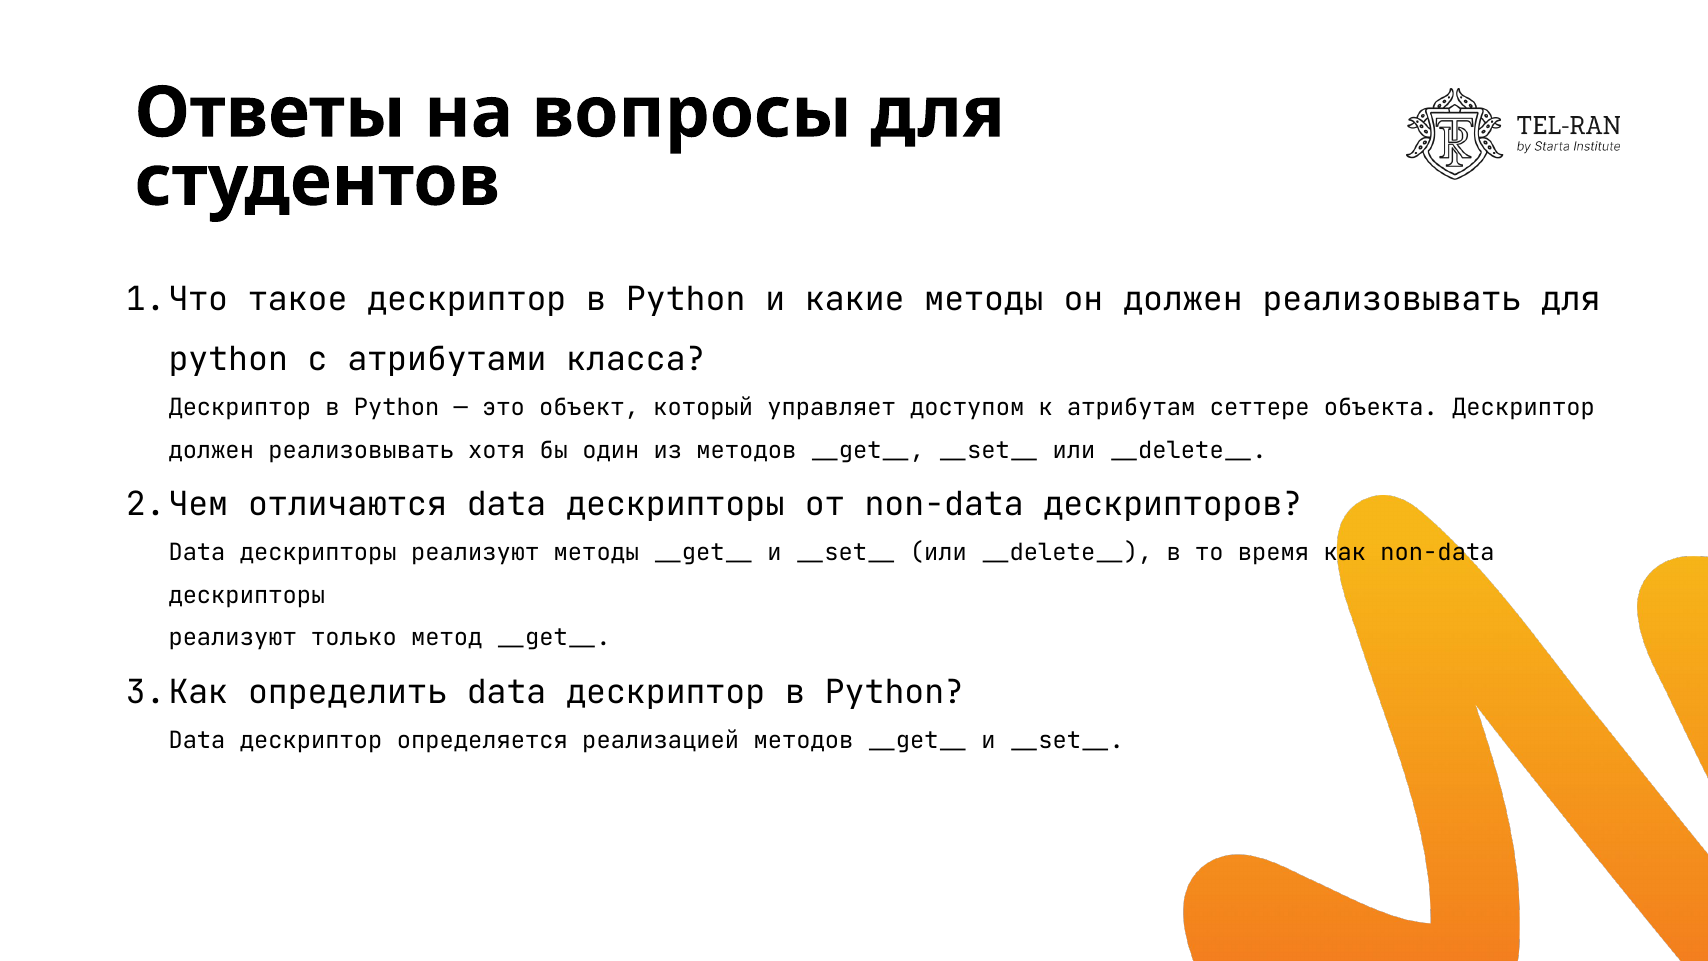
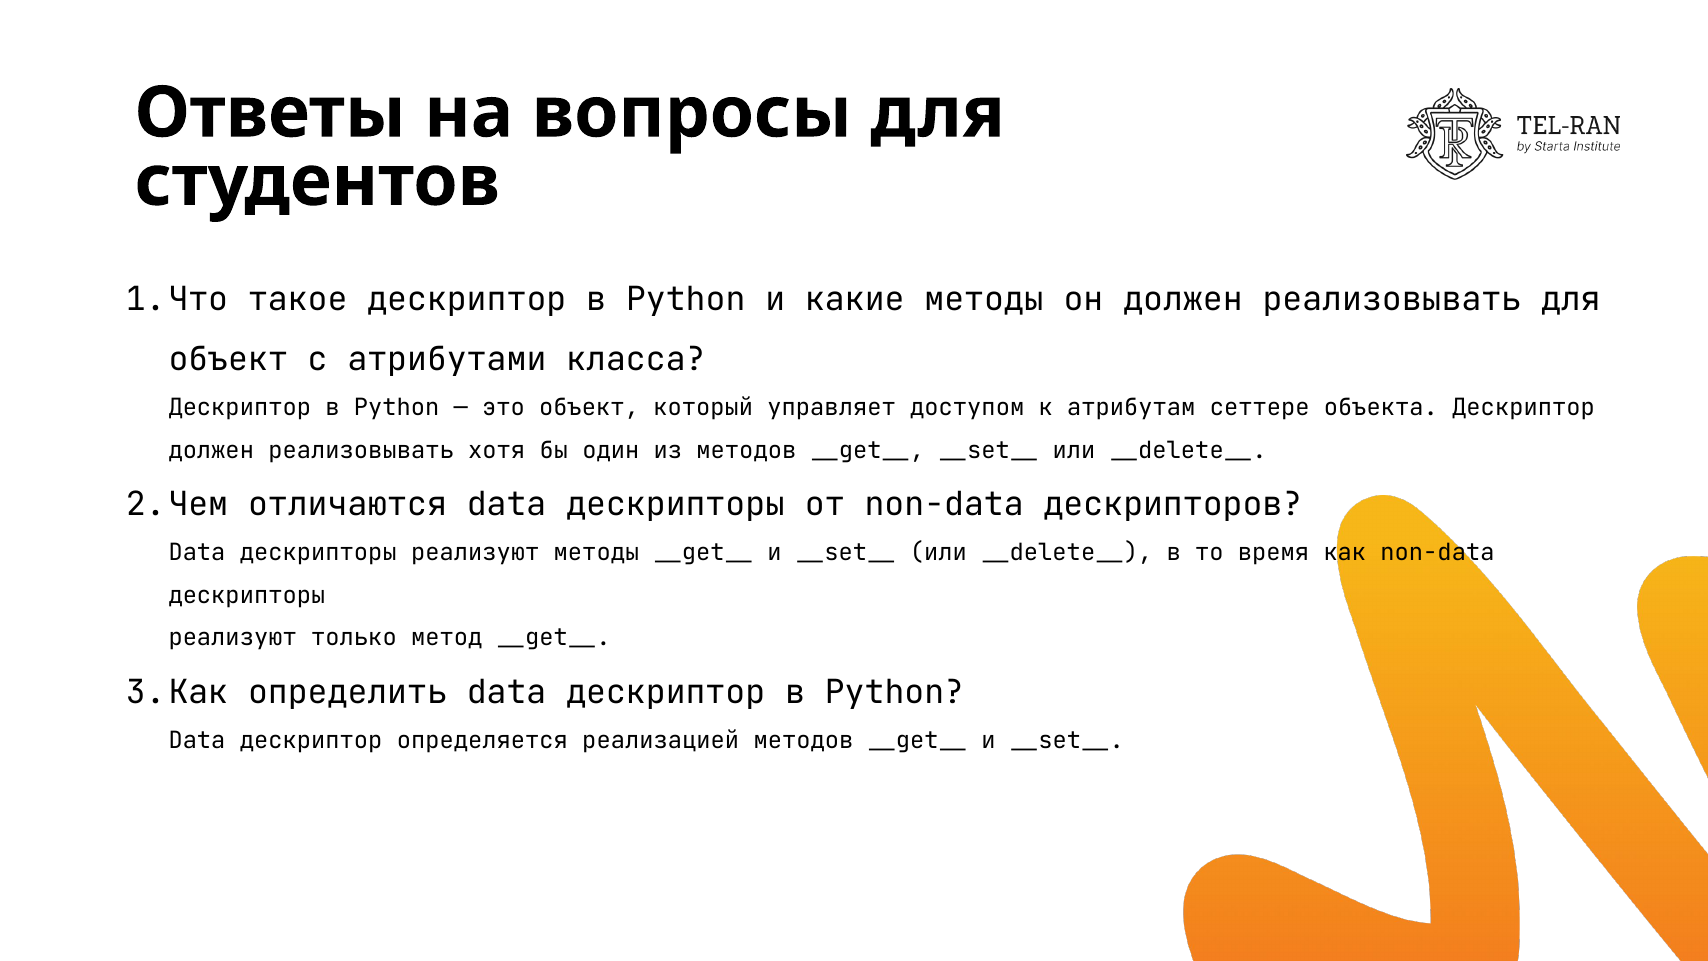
python at (228, 360): python -> объект
